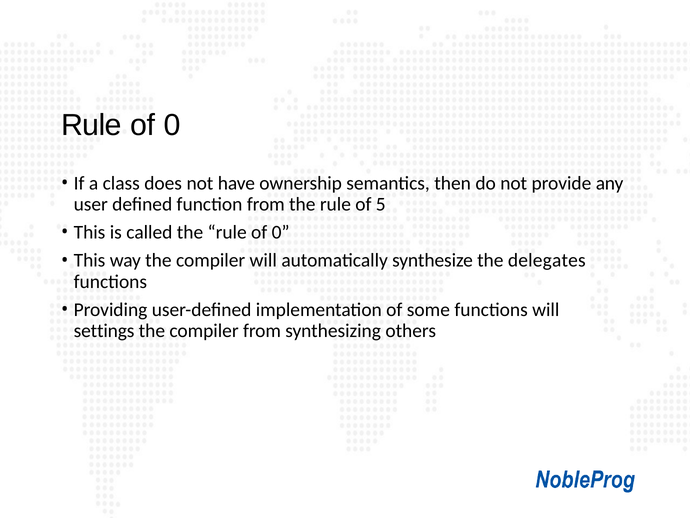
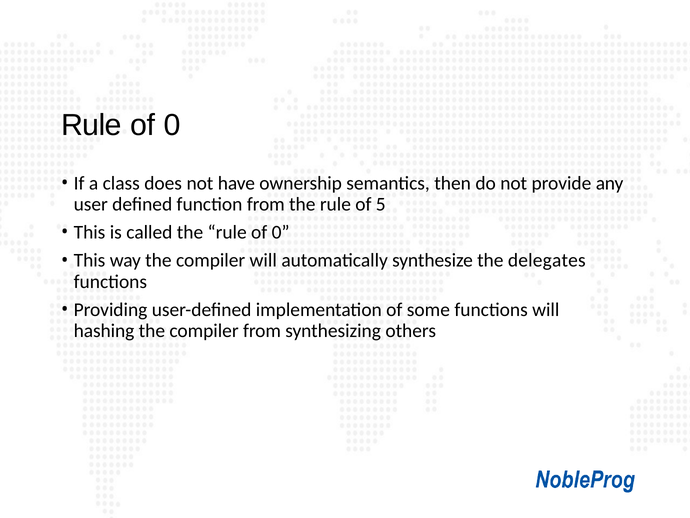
settings: settings -> hashing
